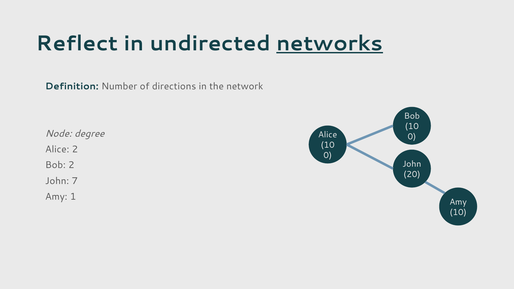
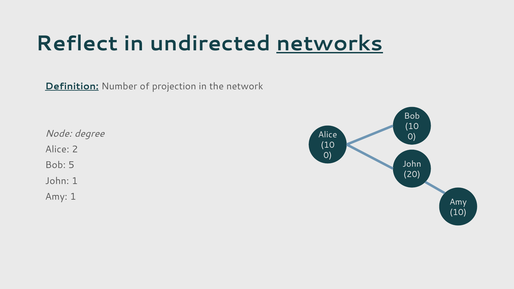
Definition underline: none -> present
directions: directions -> projection
Bob 2: 2 -> 5
John 7: 7 -> 1
